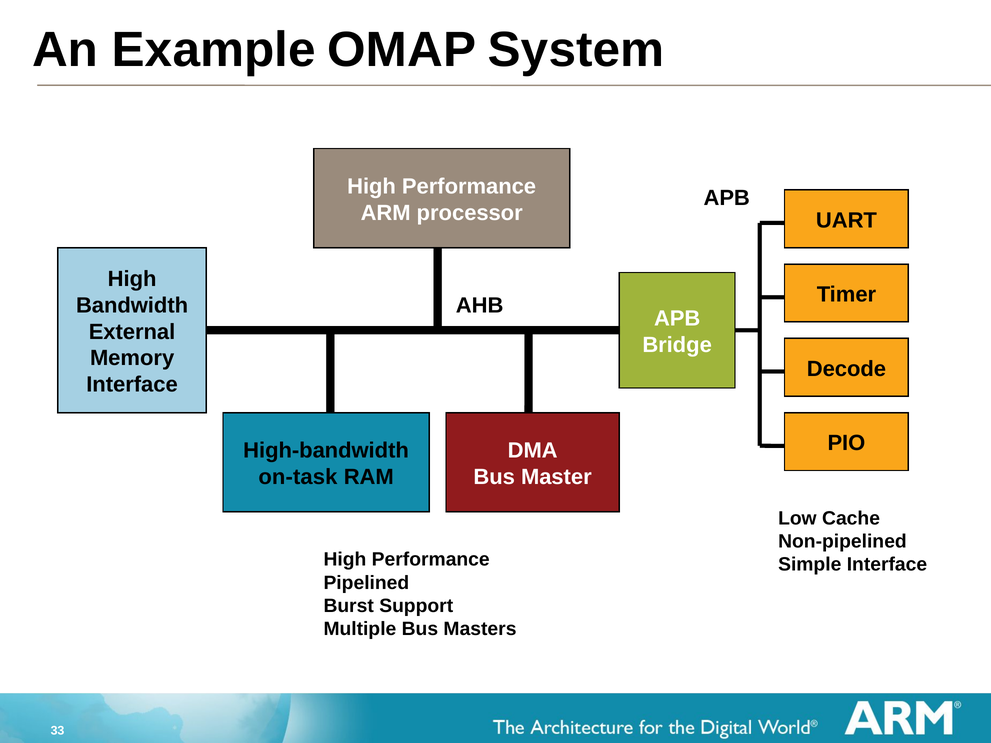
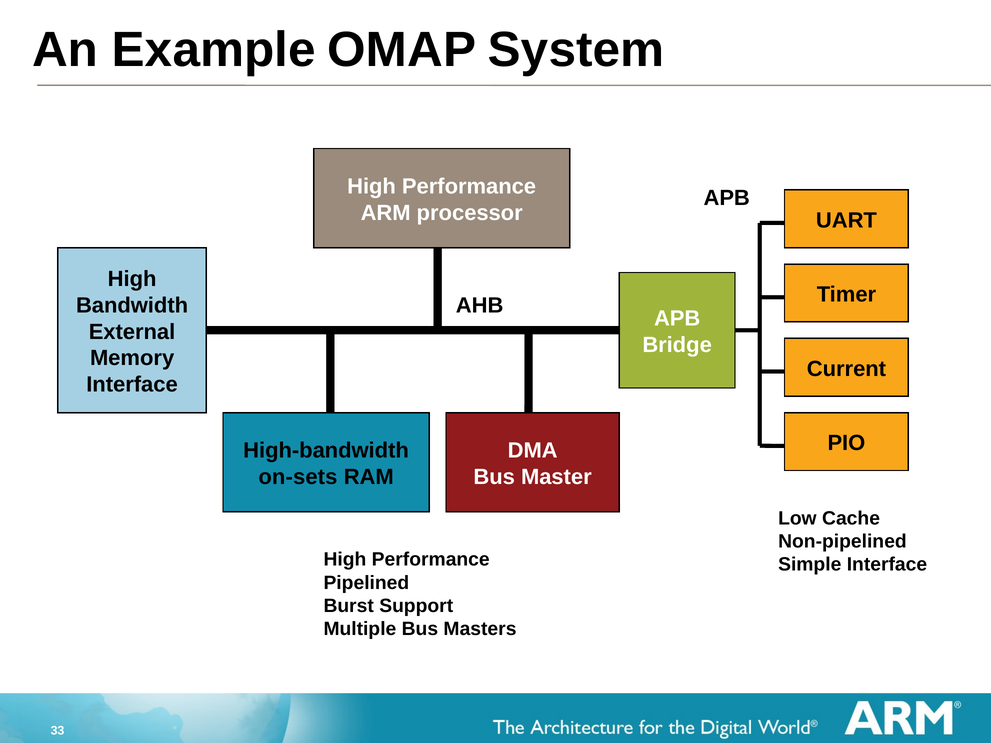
Decode: Decode -> Current
on-task: on-task -> on-sets
